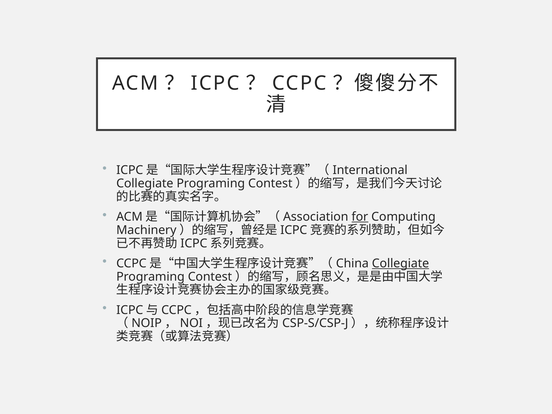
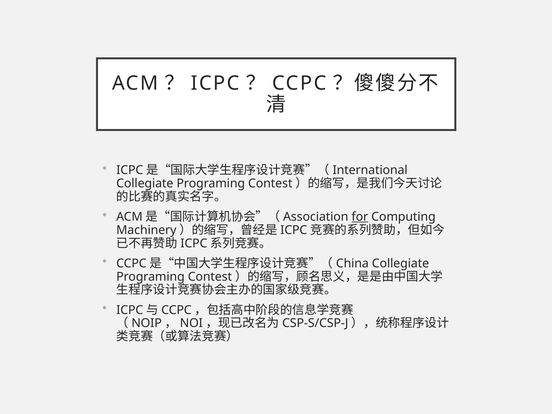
Collegiate at (400, 263) underline: present -> none
